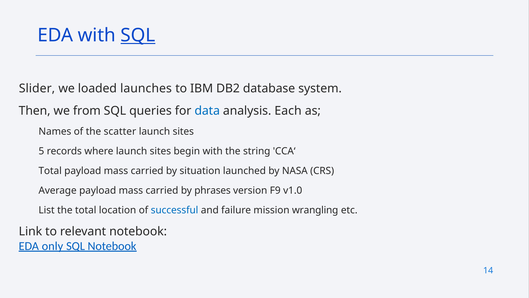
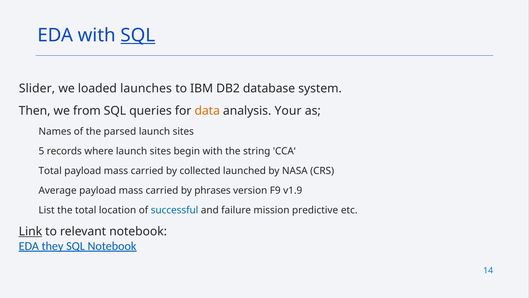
data colour: blue -> orange
Each: Each -> Your
scatter: scatter -> parsed
situation: situation -> collected
v1.0: v1.0 -> v1.9
wrangling: wrangling -> predictive
Link underline: none -> present
only: only -> they
